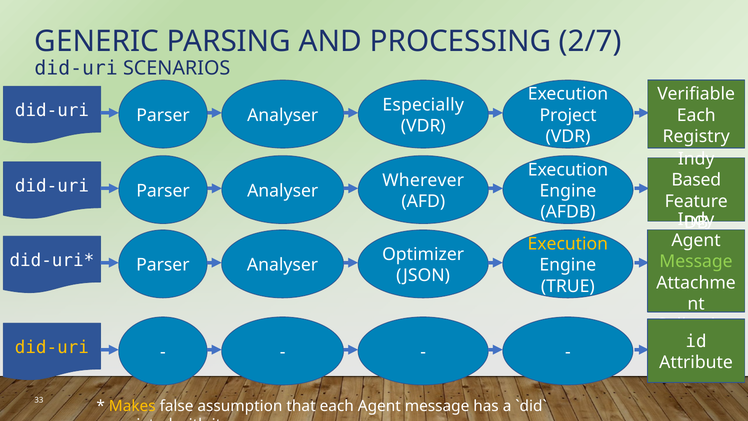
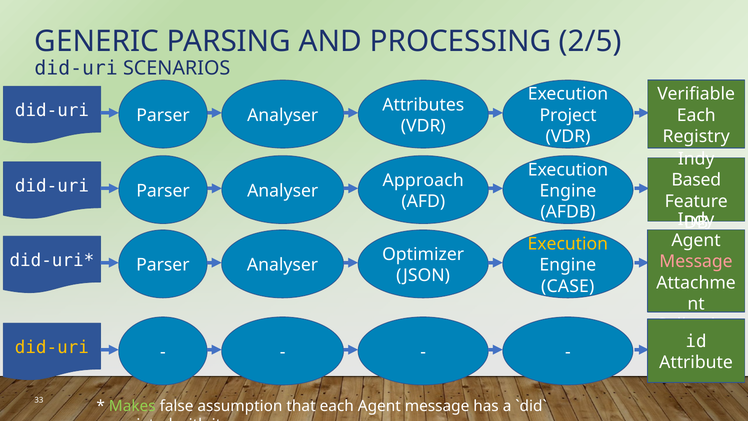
2/7: 2/7 -> 2/5
Especially: Especially -> Attributes
Wherever: Wherever -> Approach
Message at (696, 262) colour: light green -> pink
TRUE: TRUE -> CASE
Makes colour: yellow -> light green
